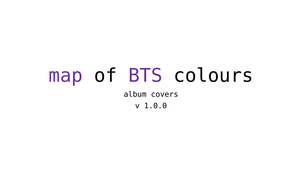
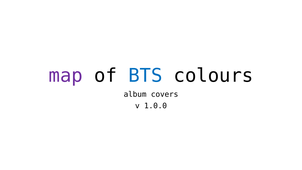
BTS colour: purple -> blue
